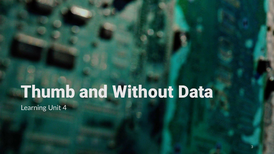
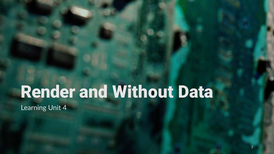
Thumb: Thumb -> Render
